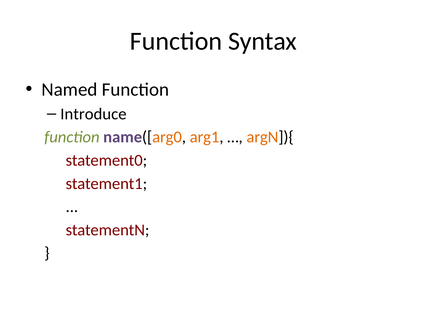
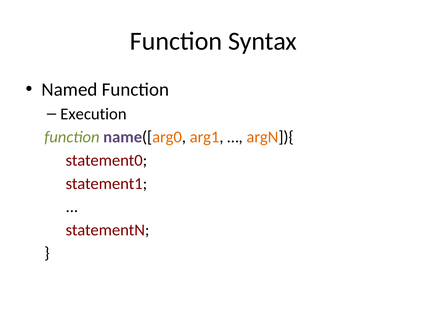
Introduce: Introduce -> Execution
